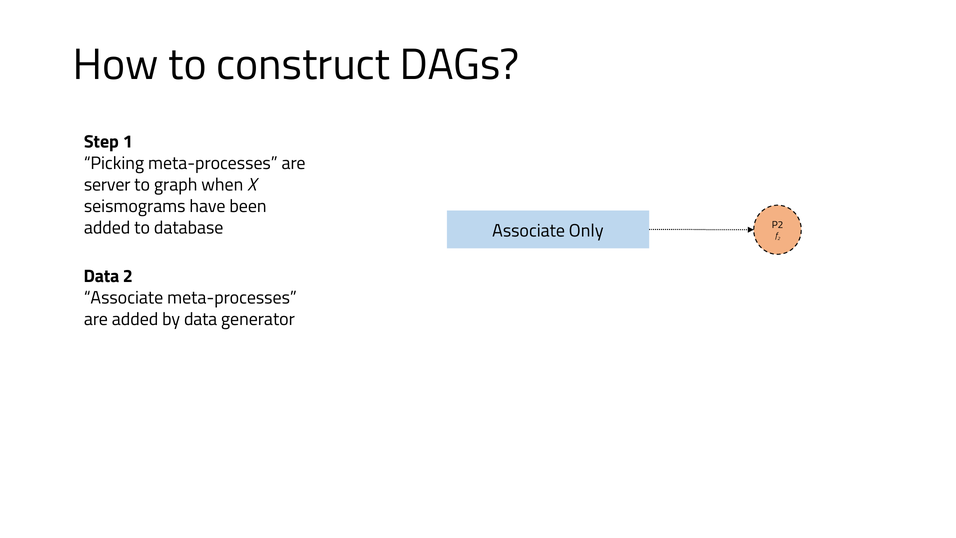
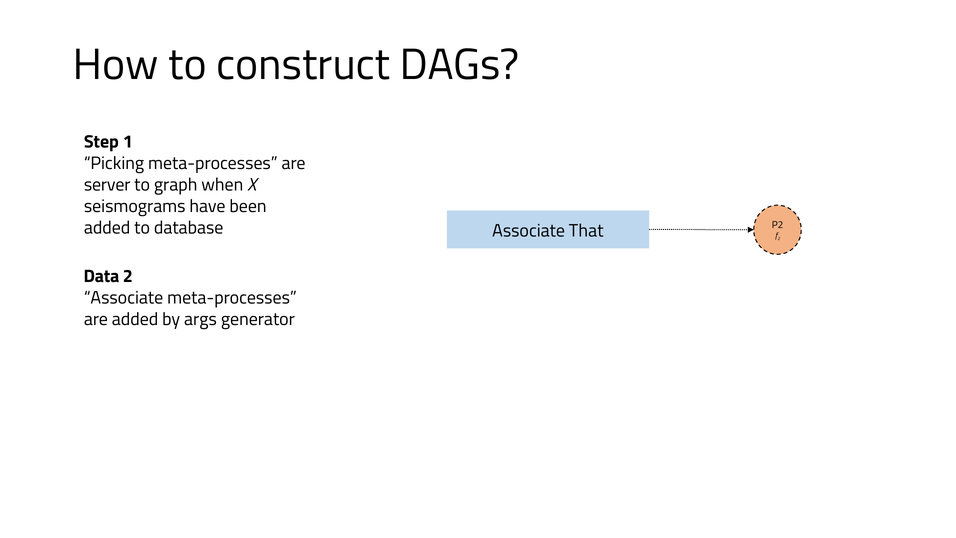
Only: Only -> That
by data: data -> args
